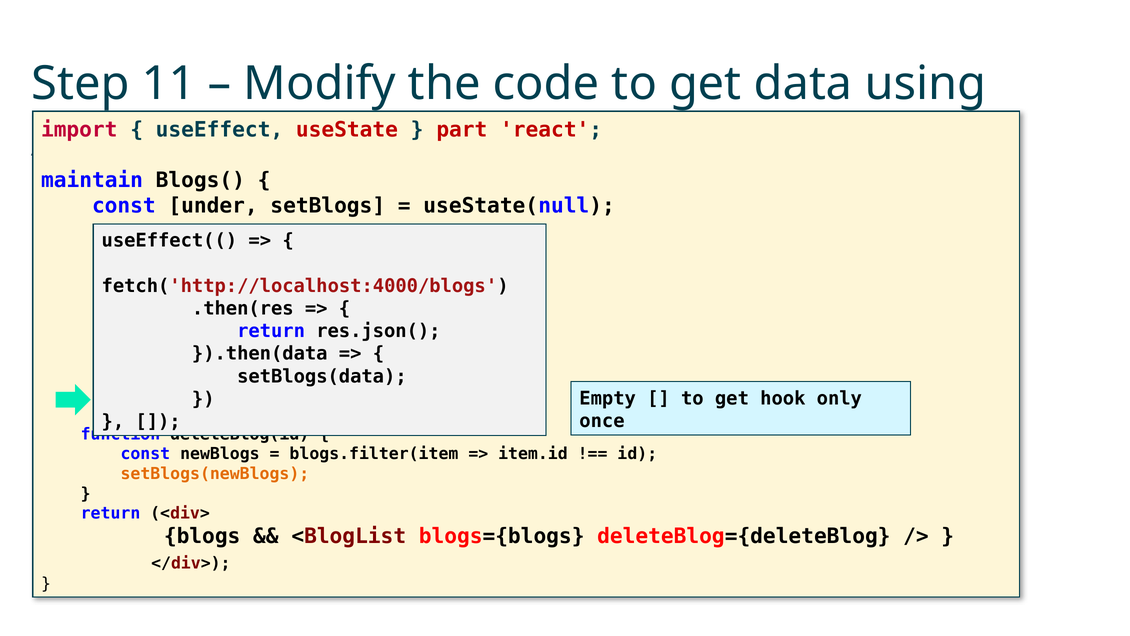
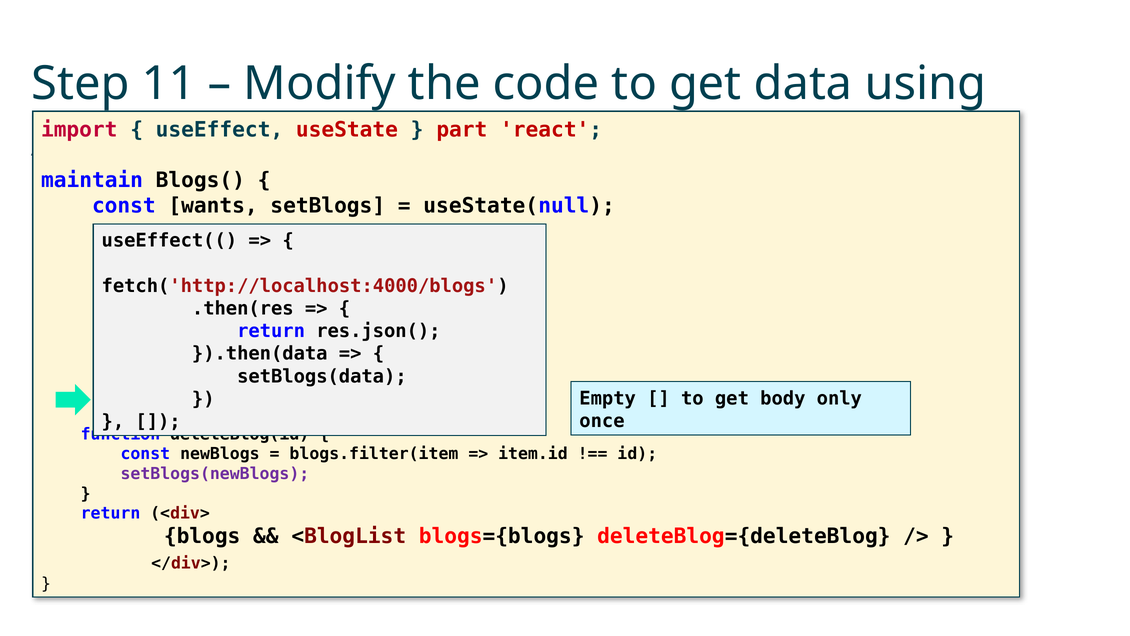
under: under -> wants
hook: hook -> body
setBlogs(newBlogs colour: orange -> purple
